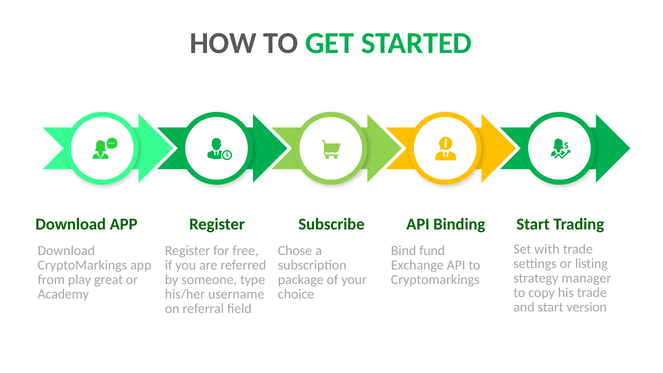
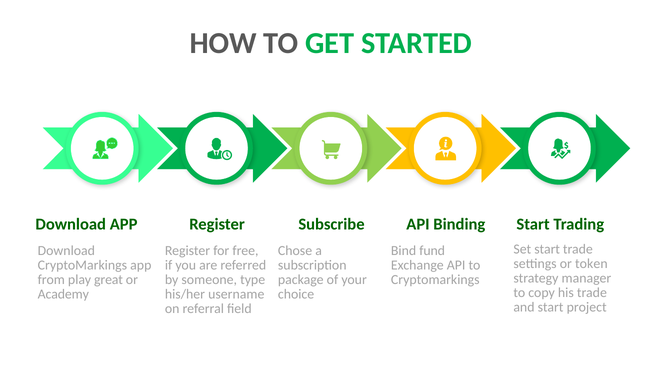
Set with: with -> start
listing: listing -> token
version: version -> project
